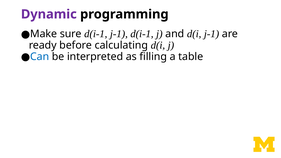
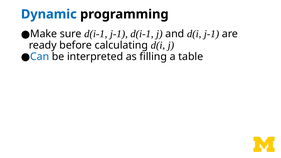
Dynamic colour: purple -> blue
